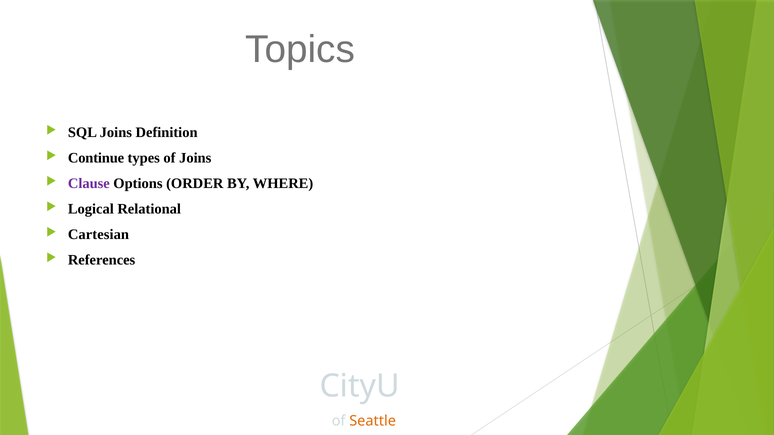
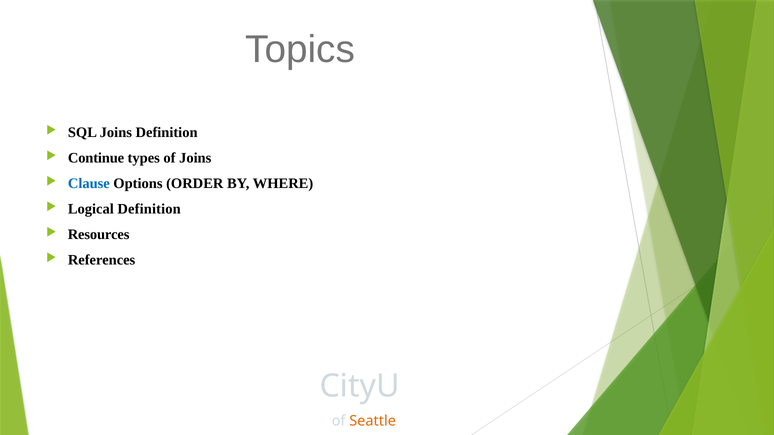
Clause colour: purple -> blue
Logical Relational: Relational -> Definition
Cartesian: Cartesian -> Resources
